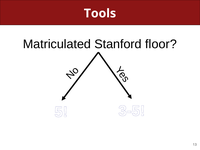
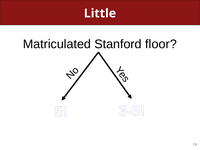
Tools: Tools -> Little
